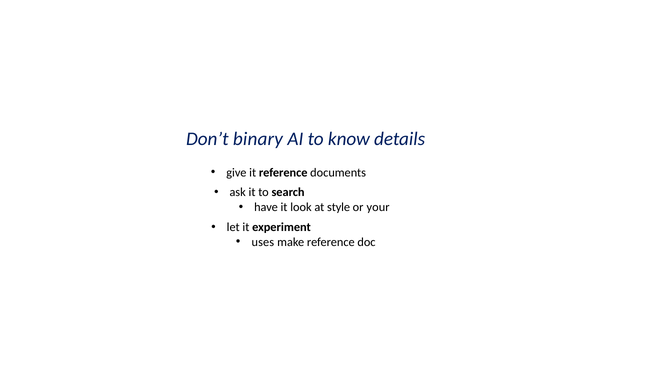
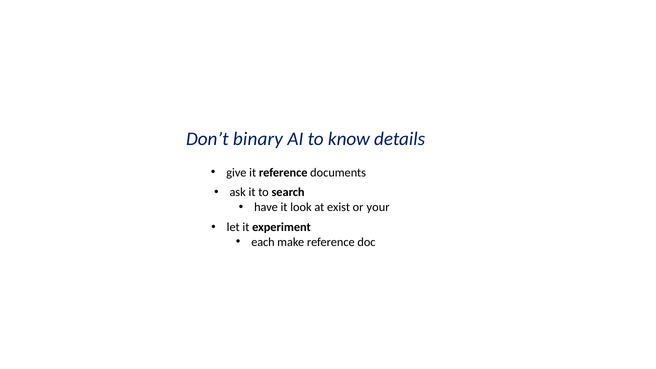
style: style -> exist
uses: uses -> each
